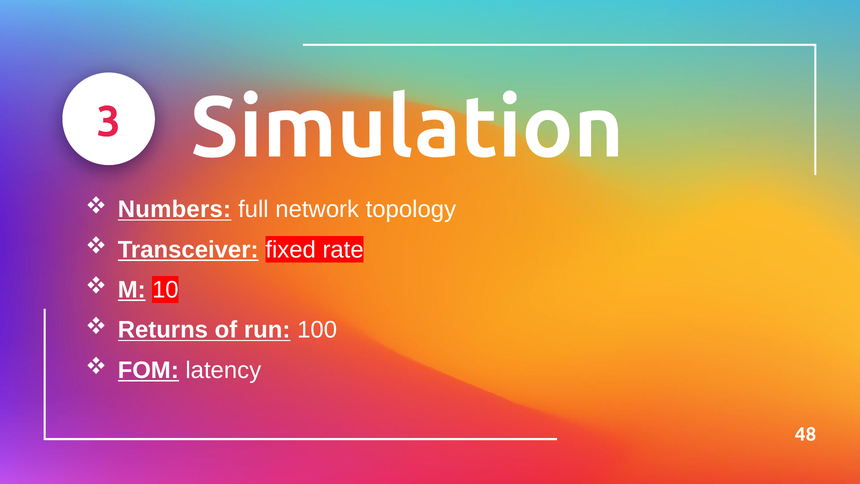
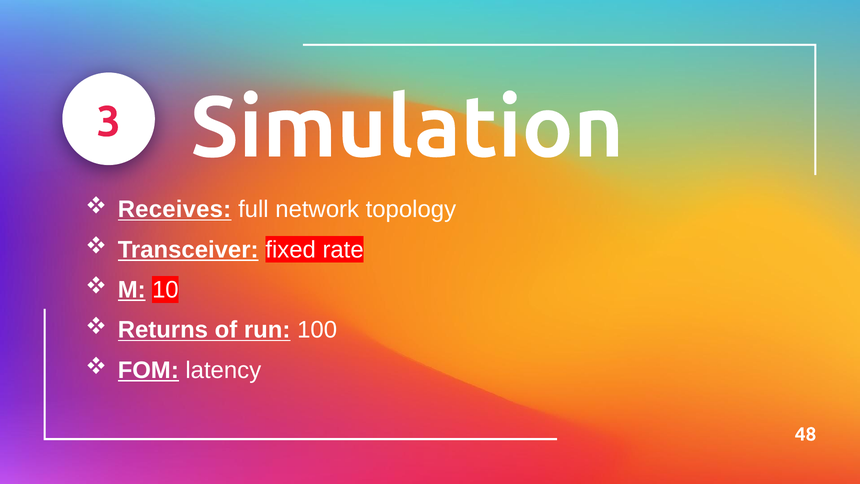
Numbers: Numbers -> Receives
